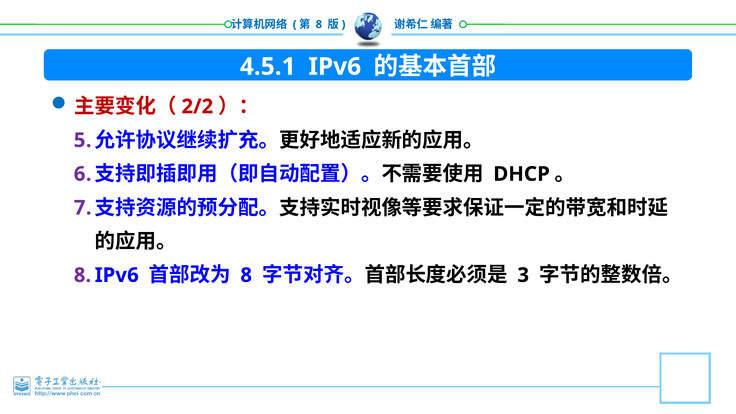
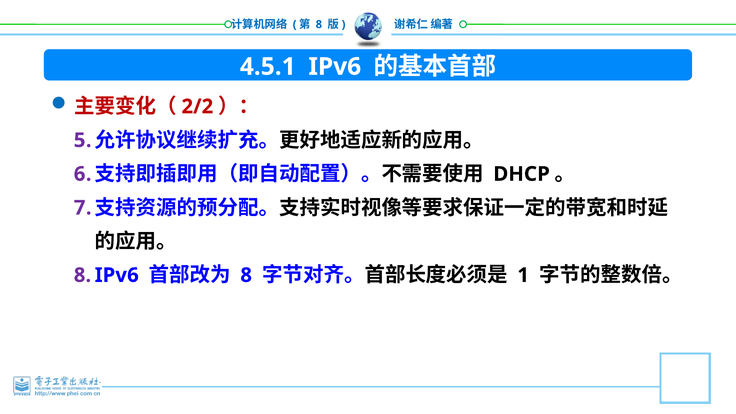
3: 3 -> 1
